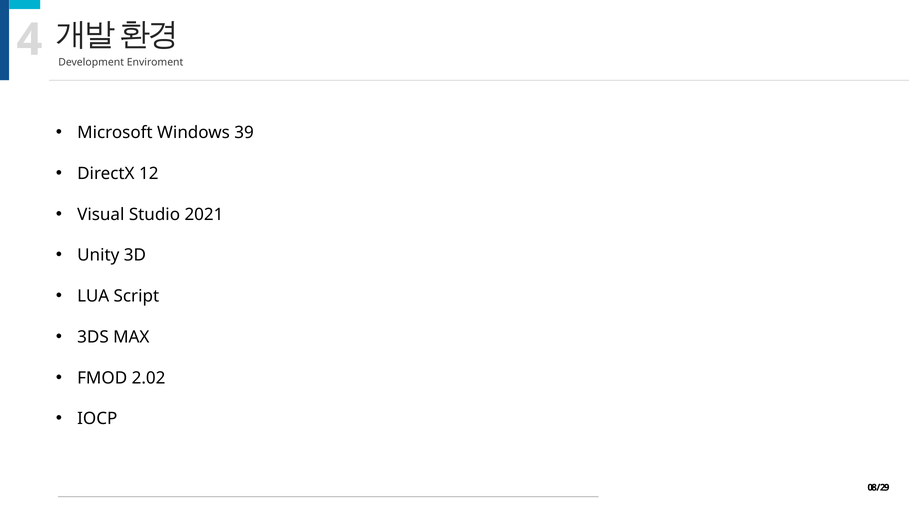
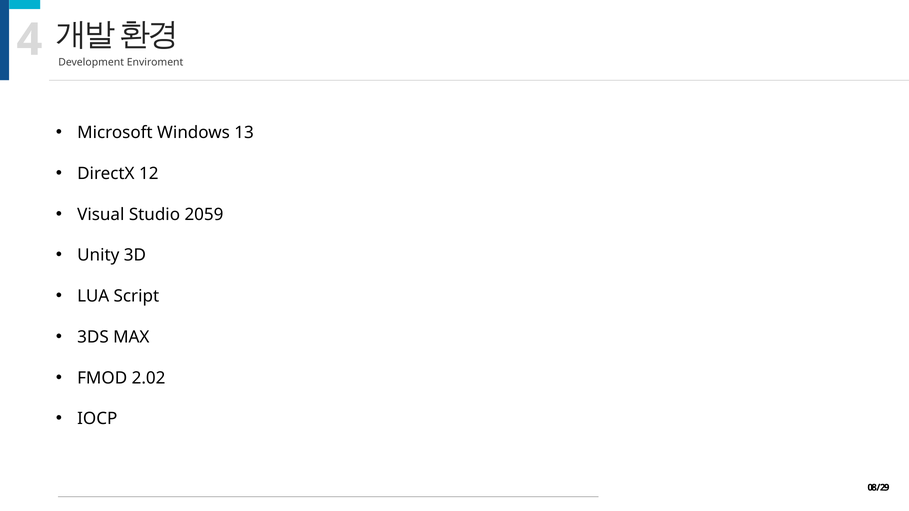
39: 39 -> 13
2021: 2021 -> 2059
